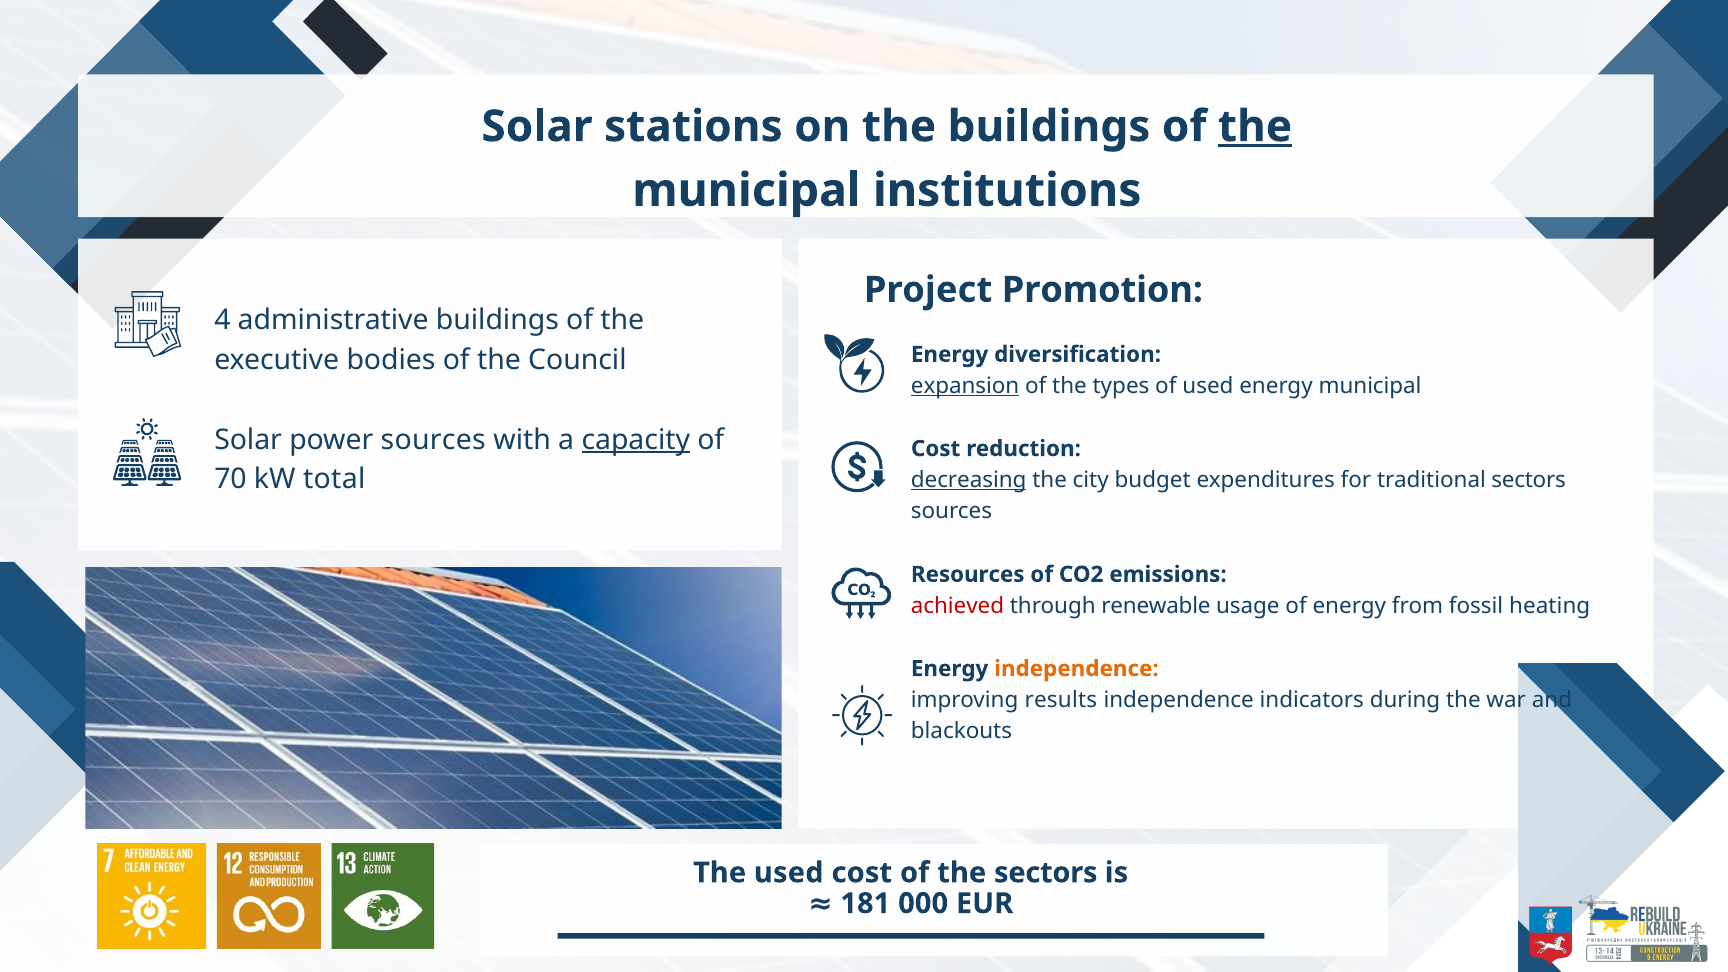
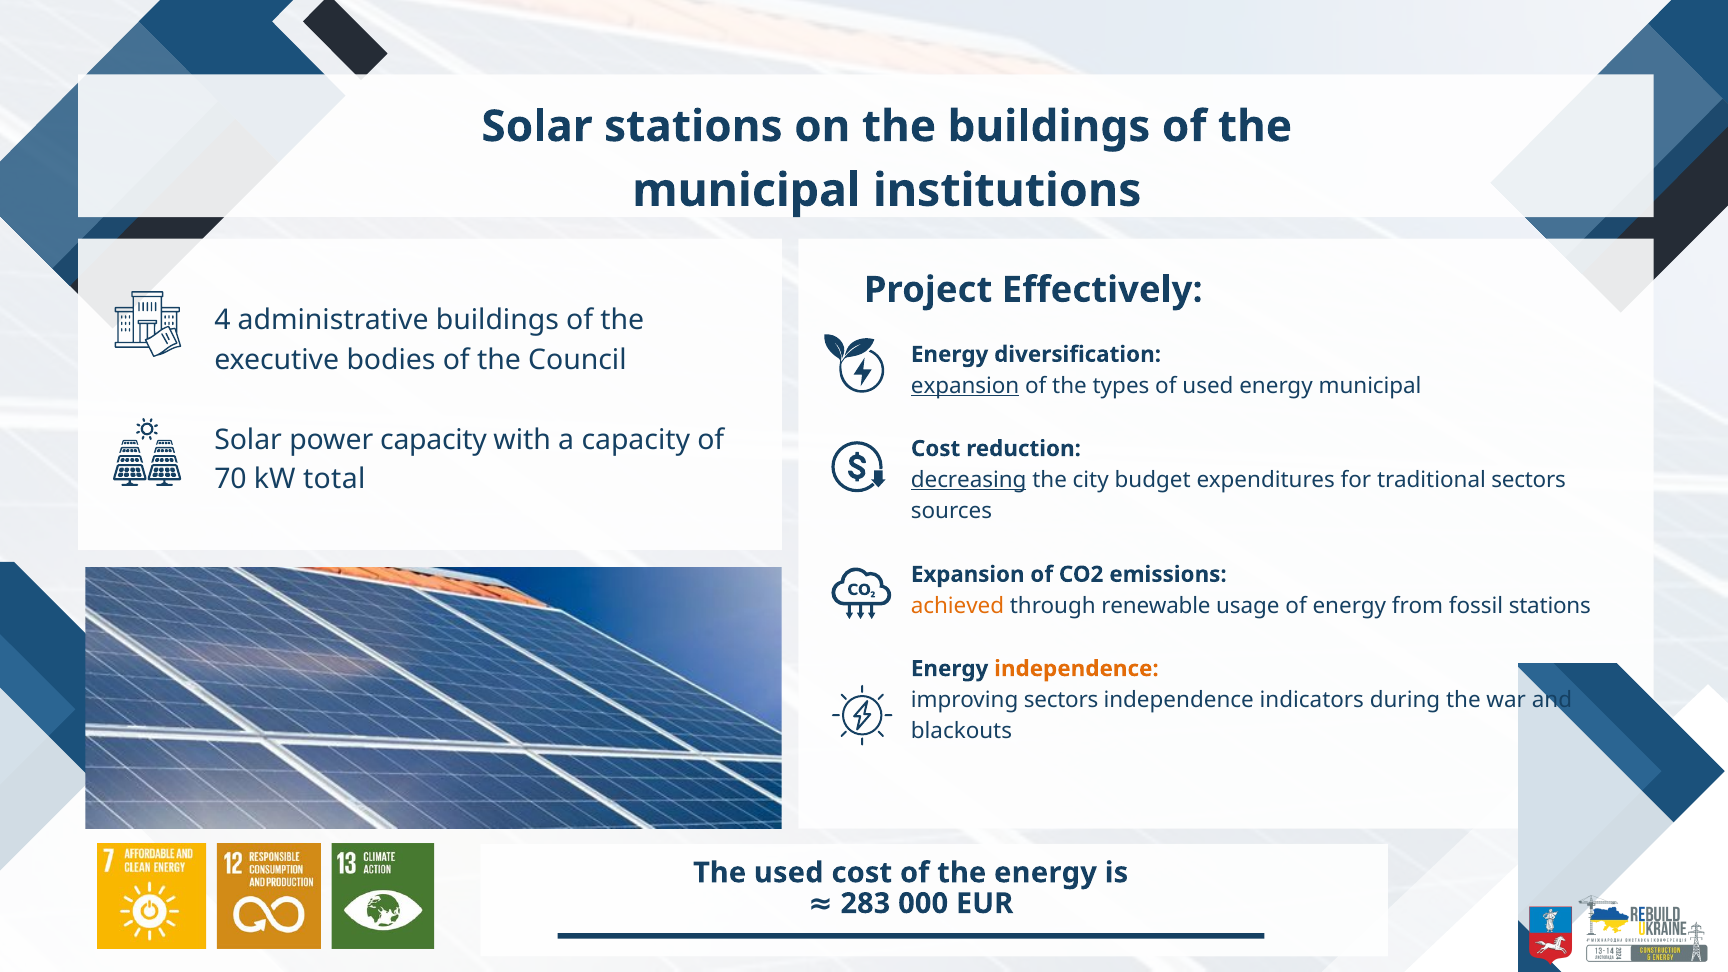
the at (1255, 127) underline: present -> none
Promotion: Promotion -> Effectively
power sources: sources -> capacity
capacity at (636, 440) underline: present -> none
Resources at (968, 574): Resources -> Expansion
achieved colour: red -> orange
fossil heating: heating -> stations
improving results: results -> sectors
the sectors: sectors -> energy
181: 181 -> 283
